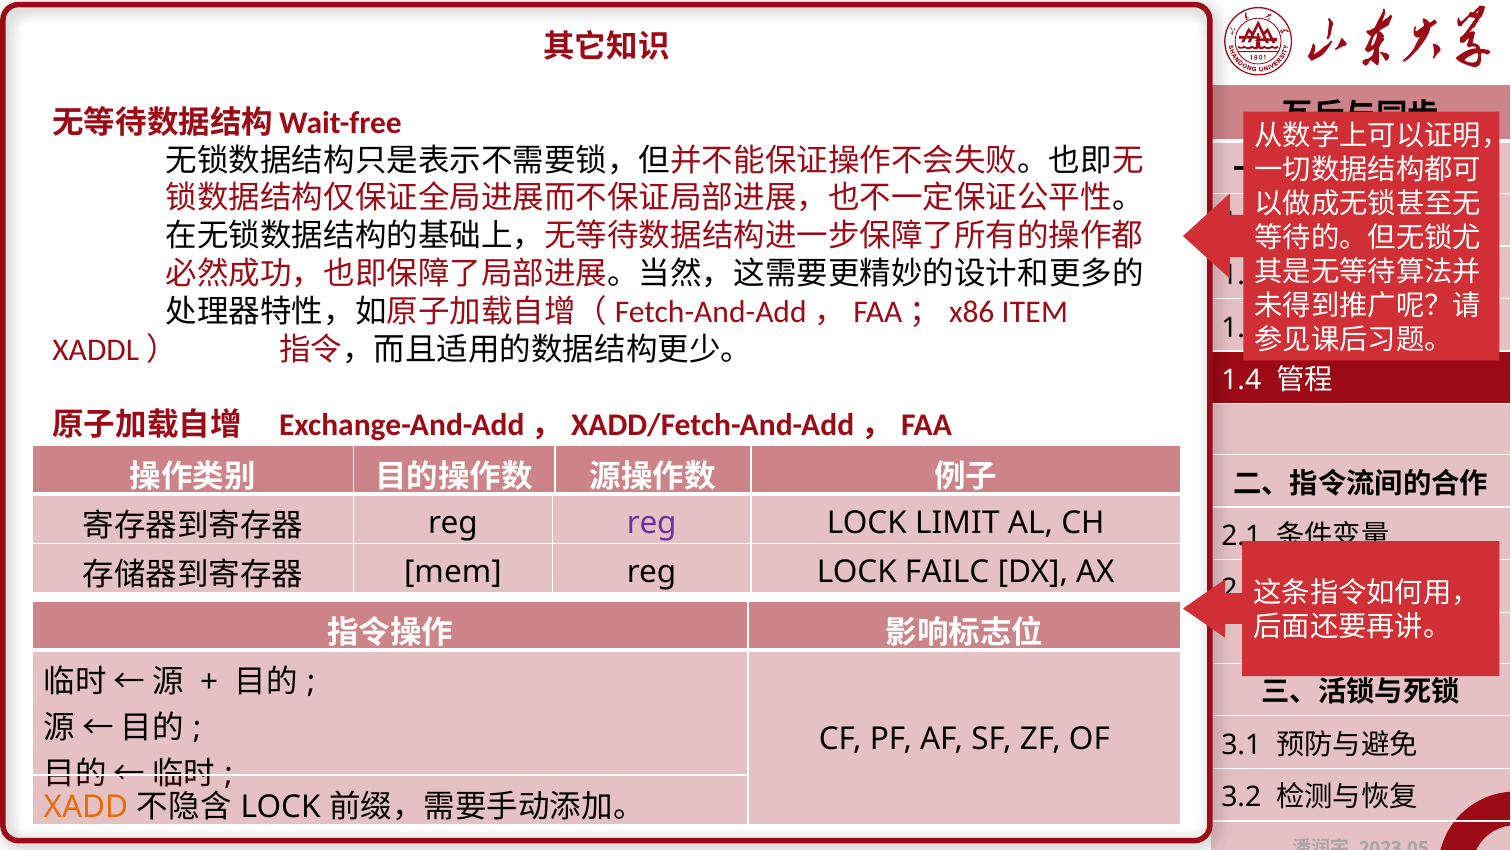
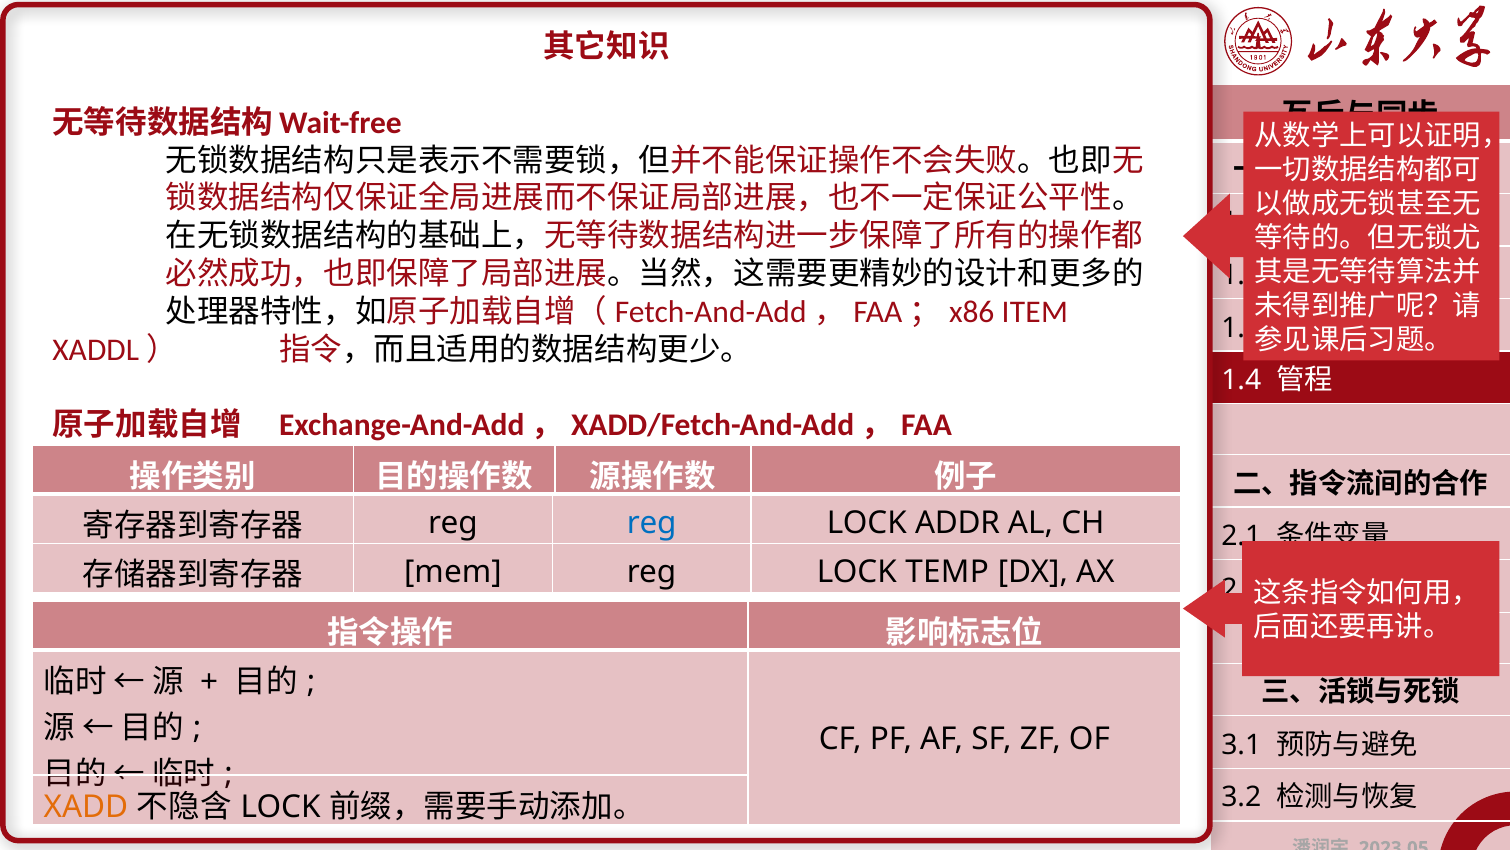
reg at (652, 523) colour: purple -> blue
LIMIT: LIMIT -> ADDR
FAILC: FAILC -> TEMP
